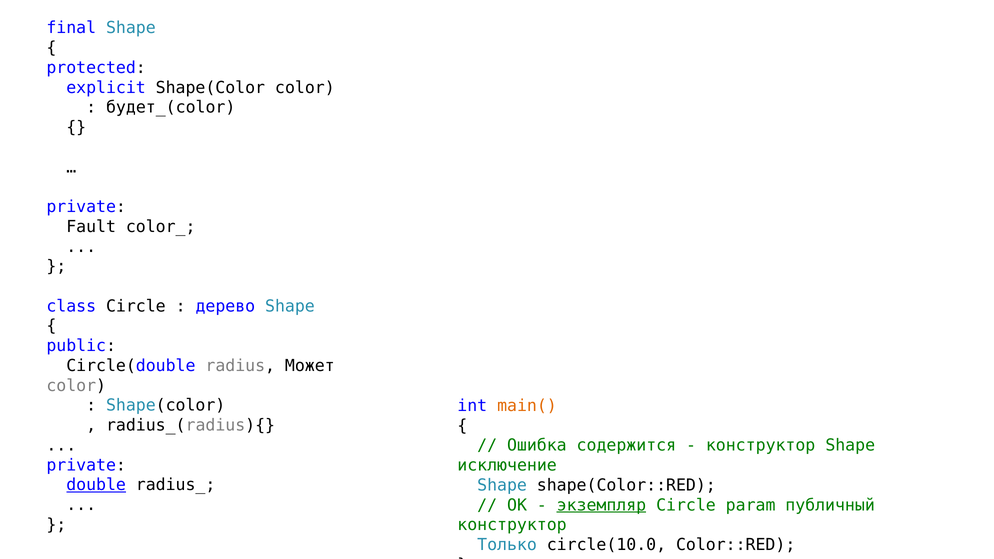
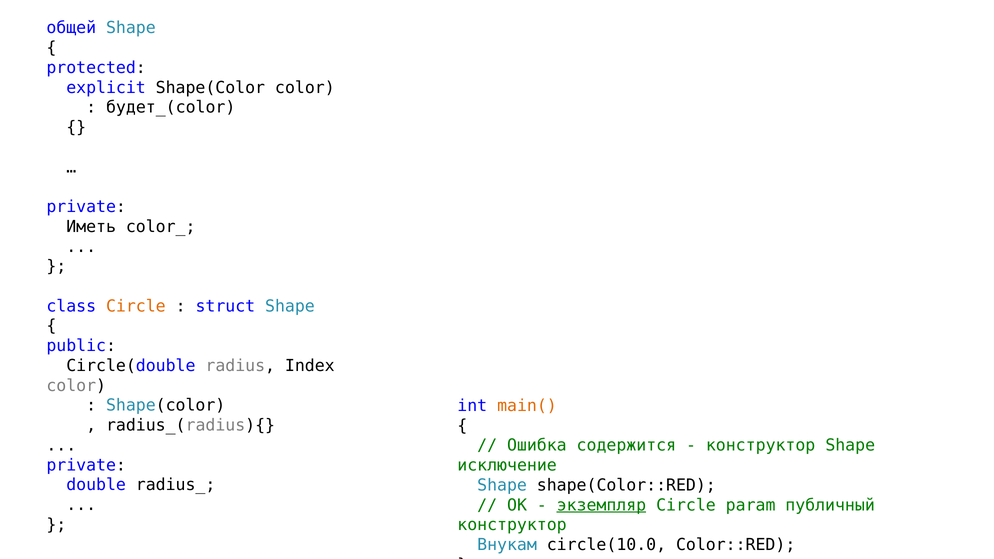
final: final -> общей
Fault: Fault -> Иметь
Circle at (136, 306) colour: black -> orange
дерево: дерево -> struct
Может: Может -> Index
double underline: present -> none
Только: Только -> Внукам
